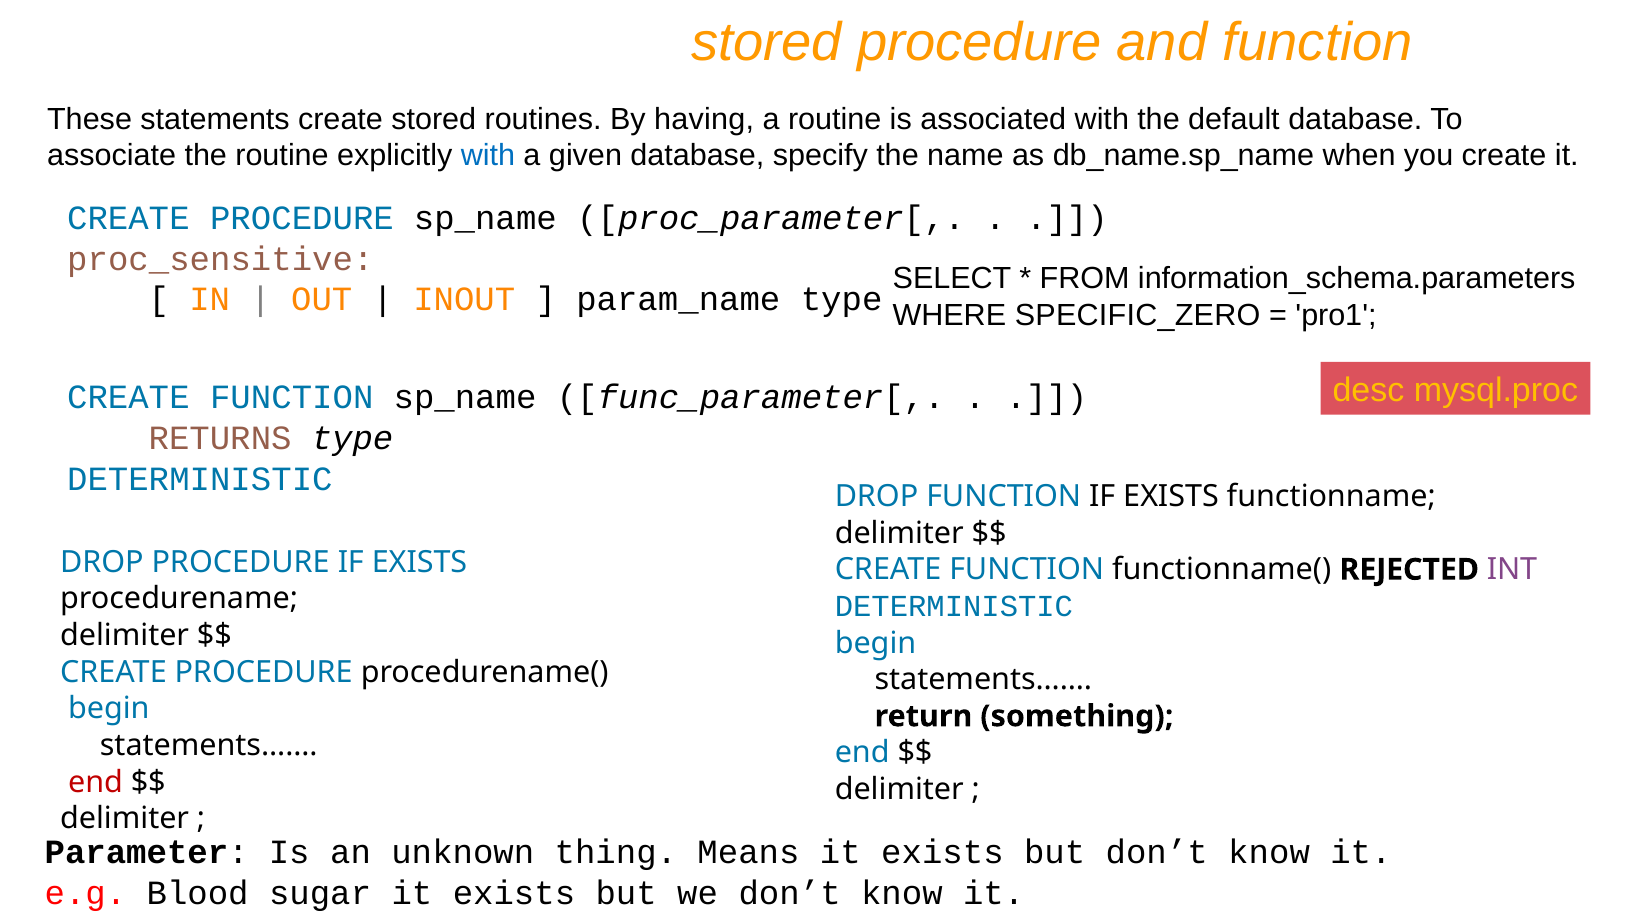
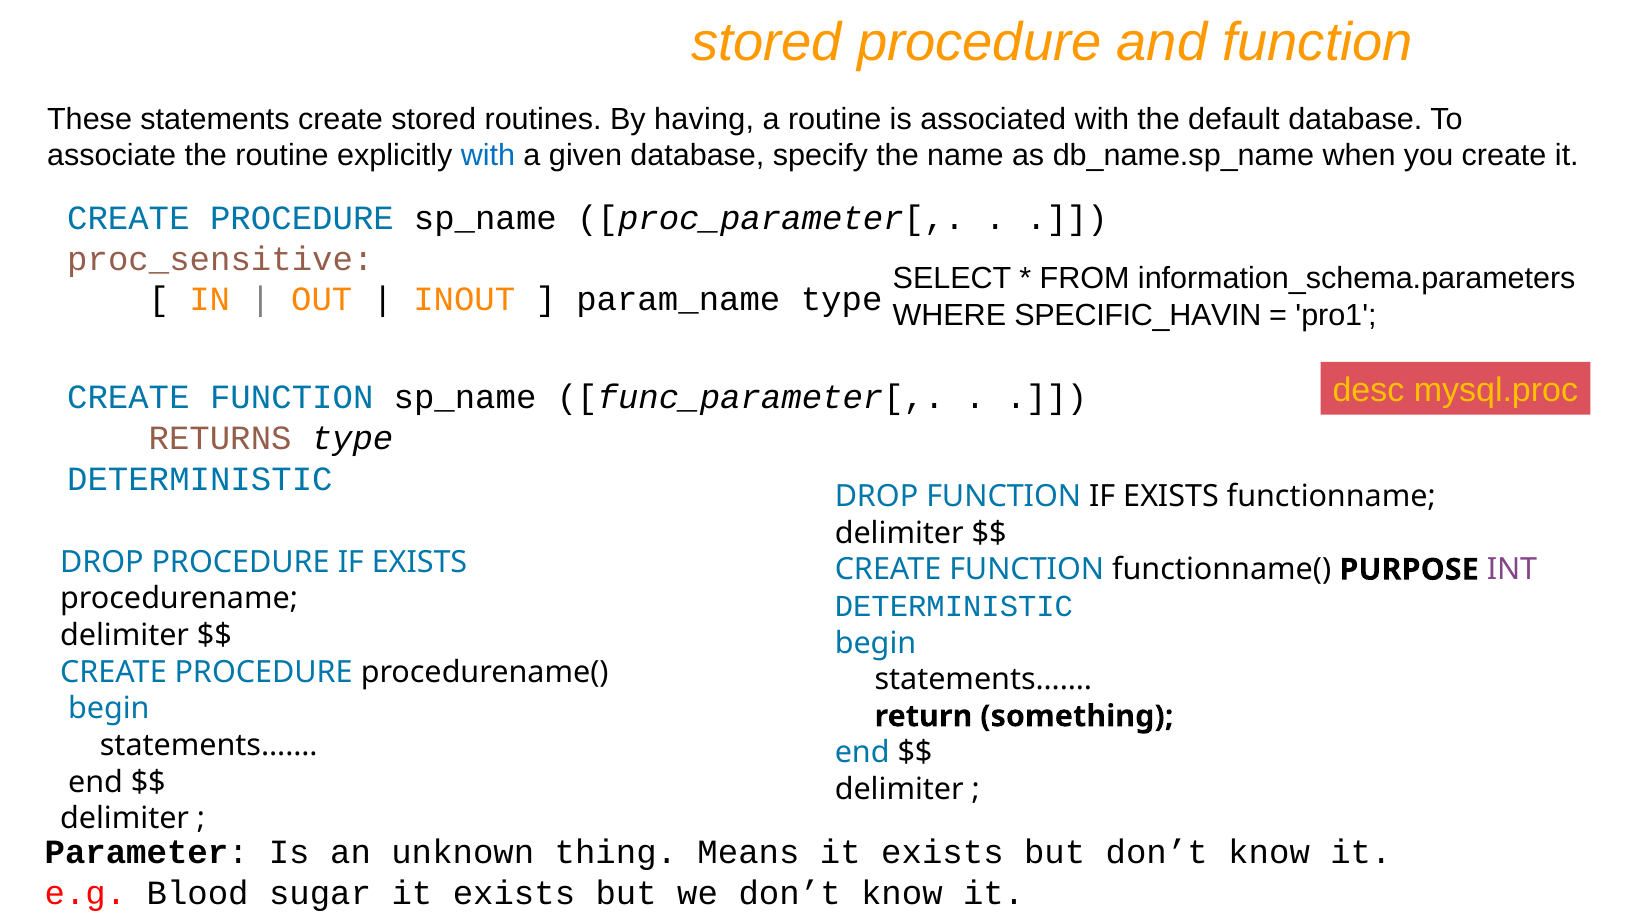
SPECIFIC_ZERO: SPECIFIC_ZERO -> SPECIFIC_HAVIN
REJECTED: REJECTED -> PURPOSE
end at (96, 782) colour: red -> black
